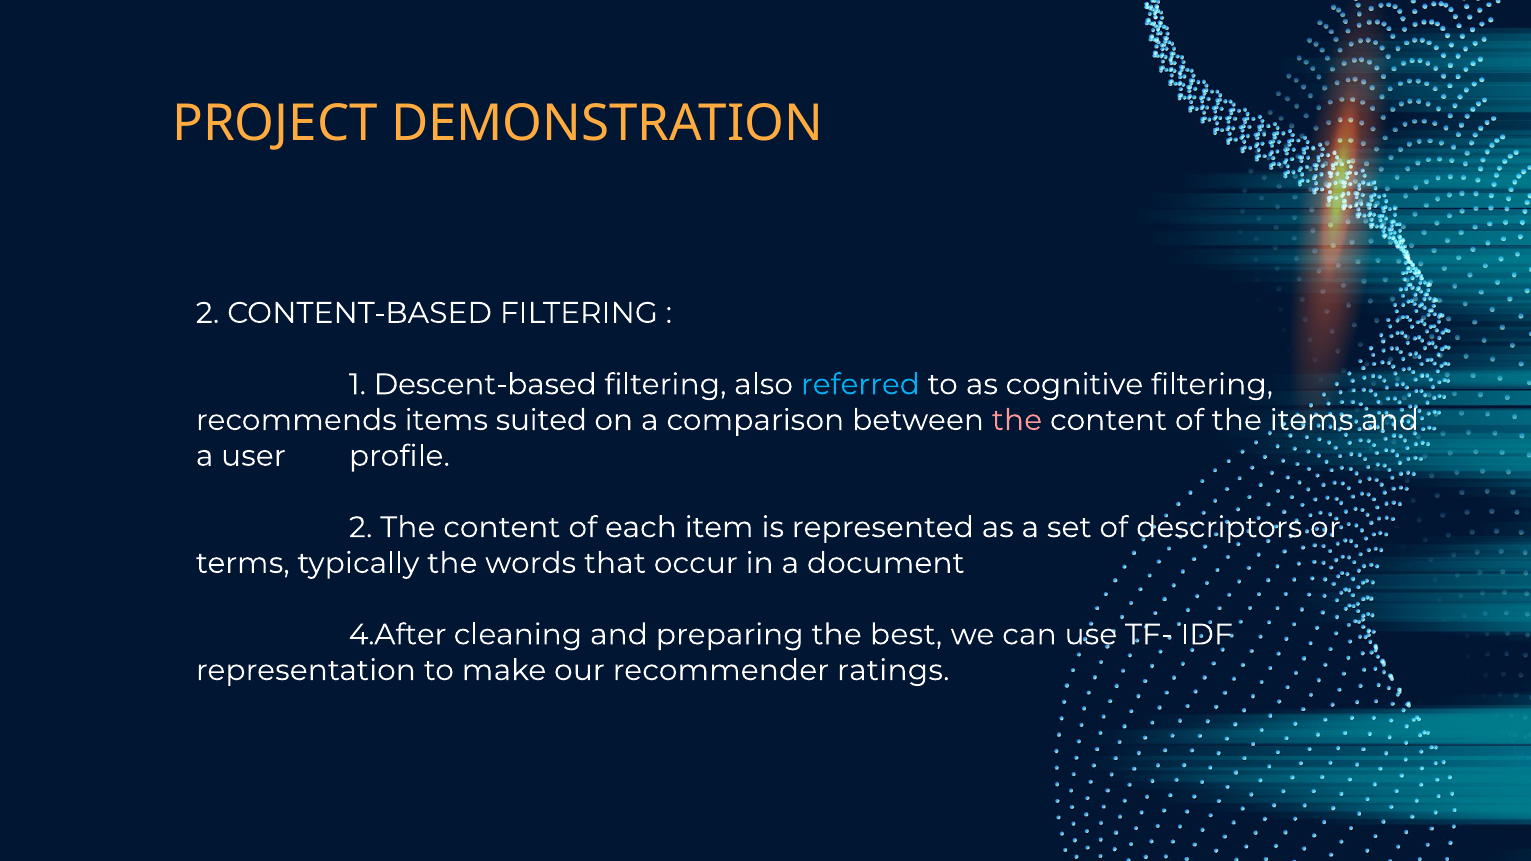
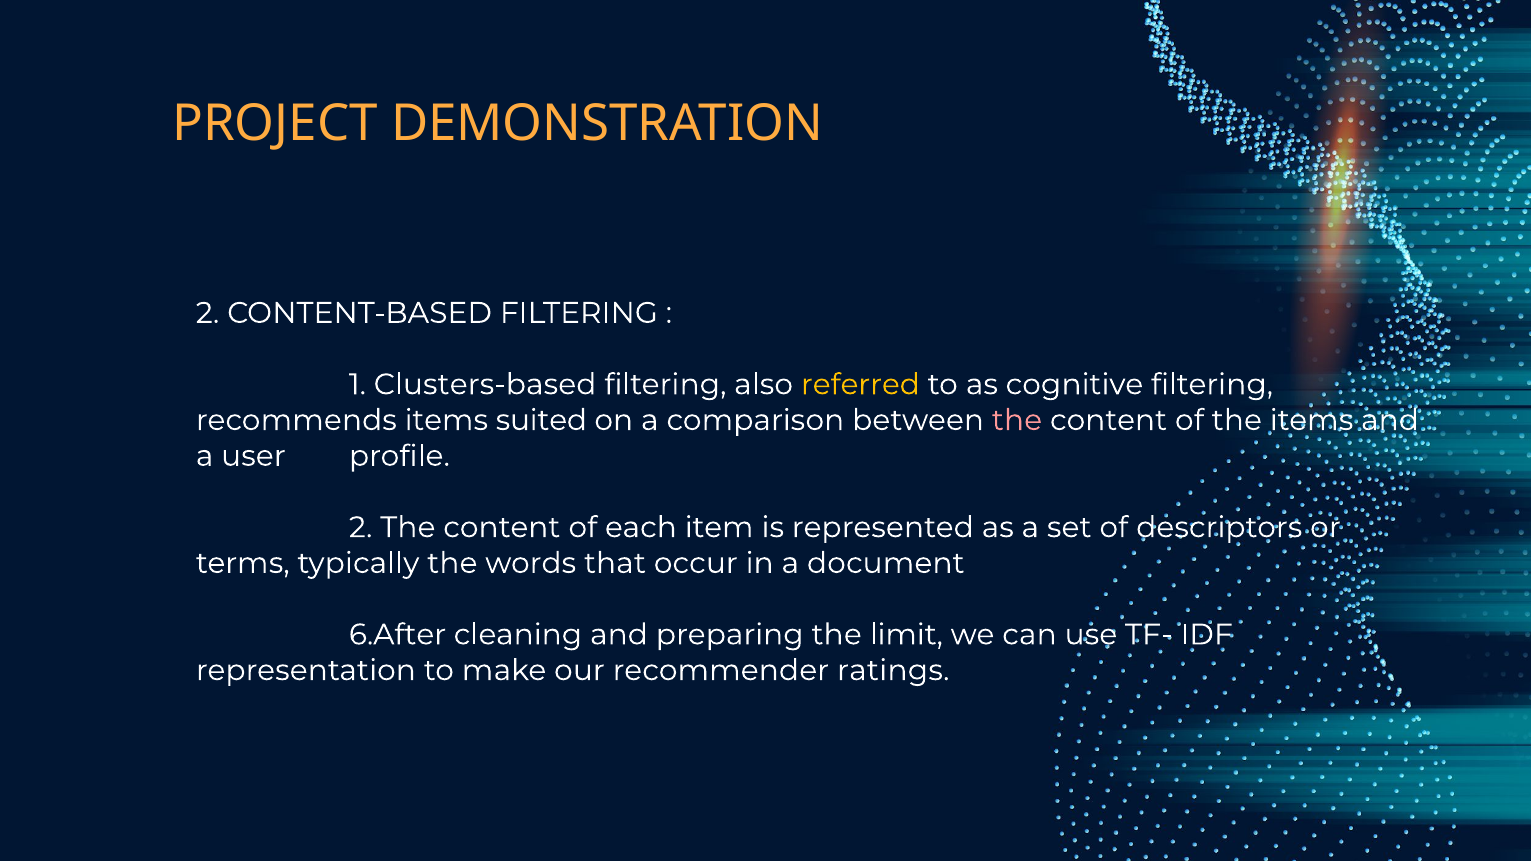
Descent-based: Descent-based -> Clusters-based
referred colour: light blue -> yellow
4.After: 4.After -> 6.After
best: best -> limit
